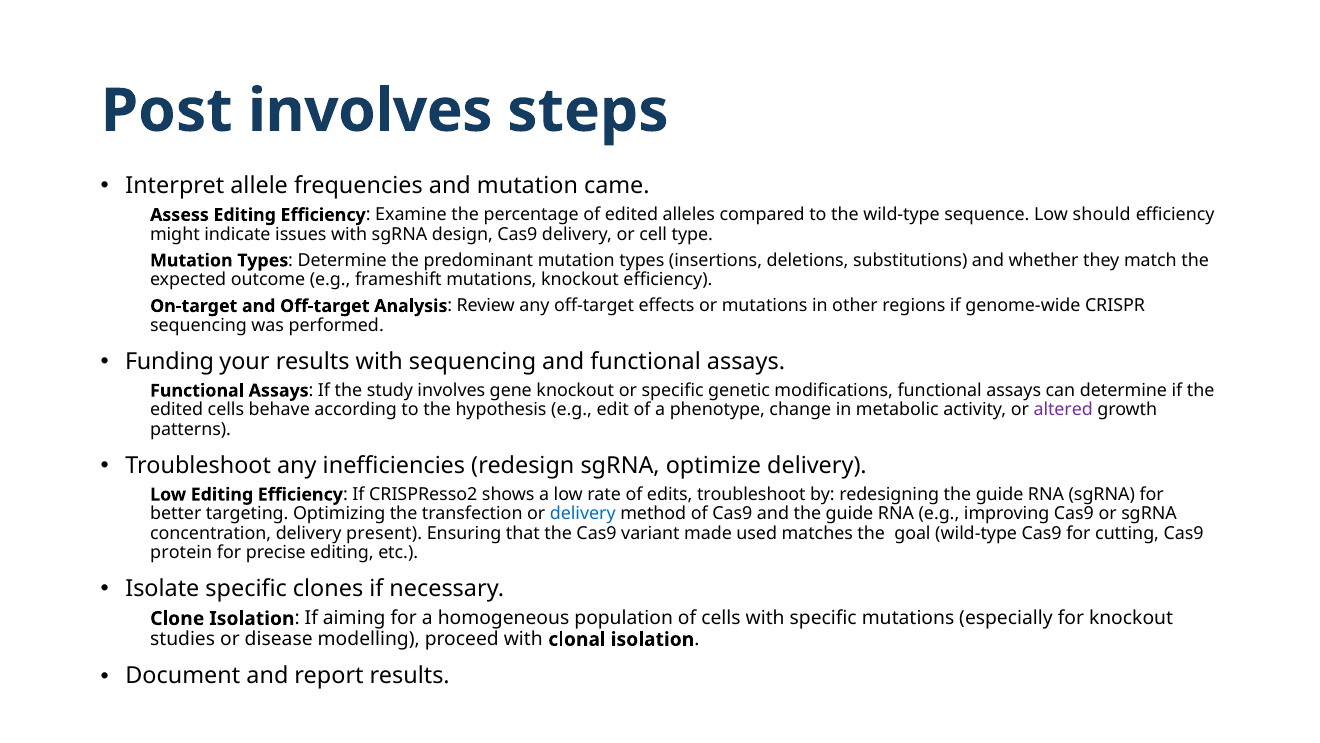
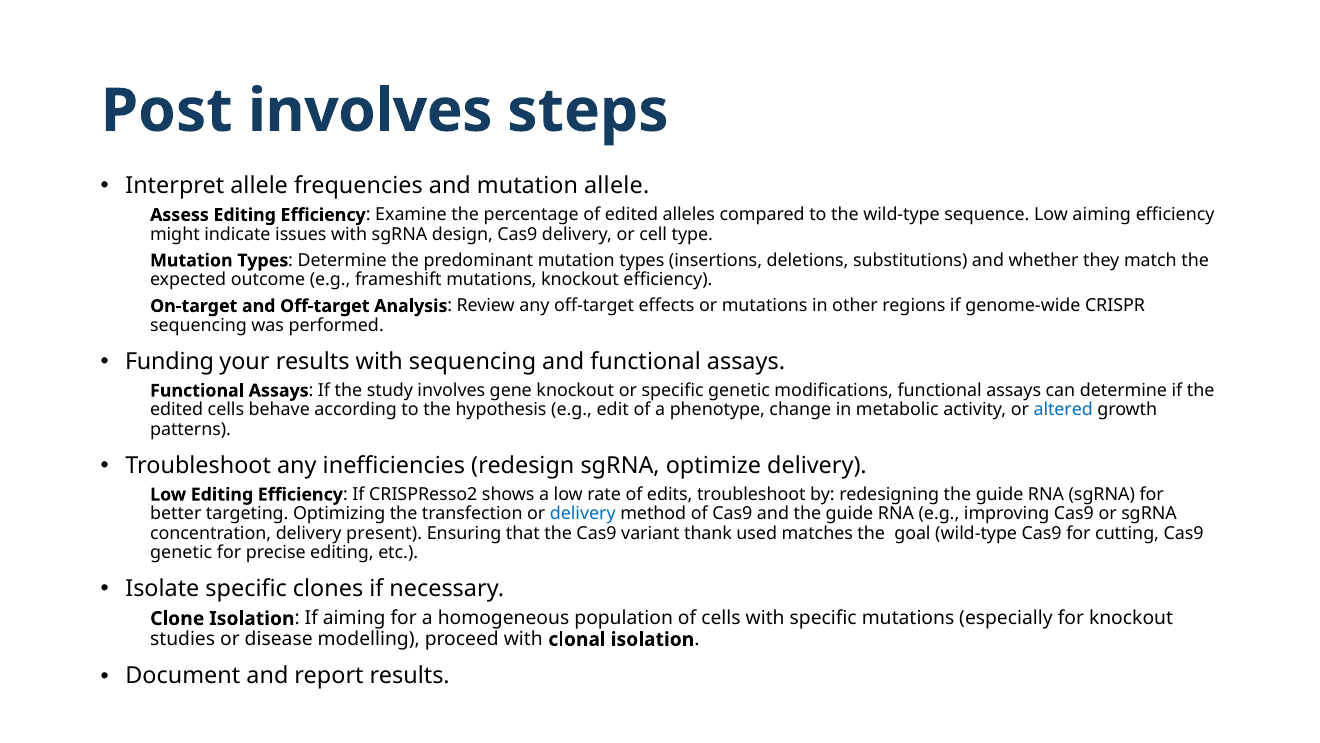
mutation came: came -> allele
Low should: should -> aiming
altered colour: purple -> blue
made: made -> thank
protein at (181, 552): protein -> genetic
